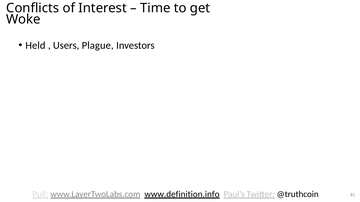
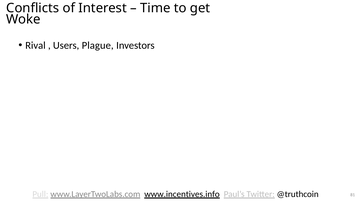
Held: Held -> Rival
www.definition.info: www.definition.info -> www.incentives.info
